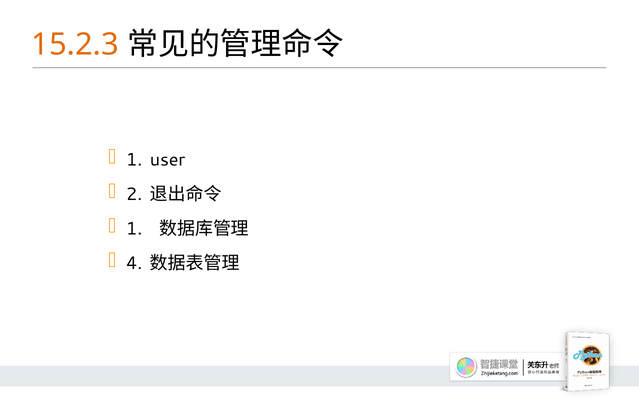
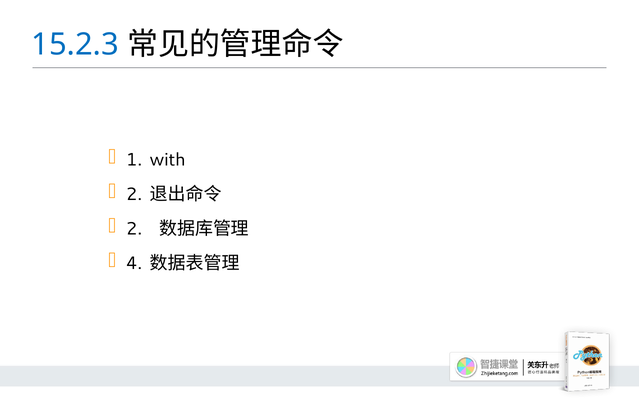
15.2.3 colour: orange -> blue
user: user -> with
1 at (134, 229): 1 -> 2
